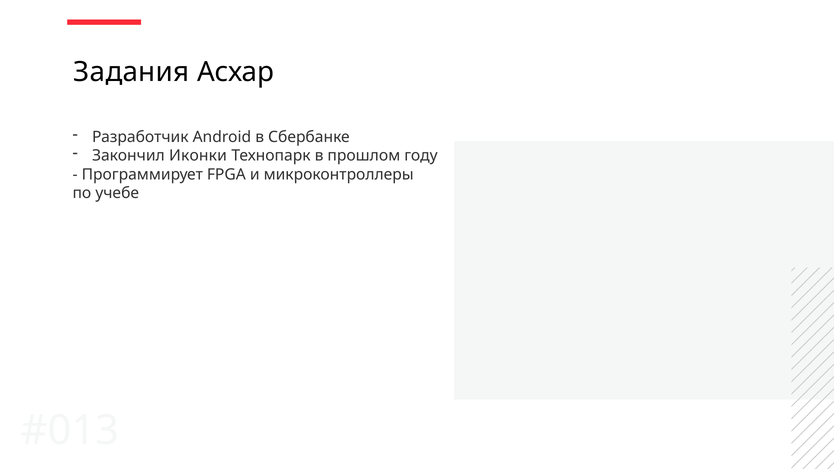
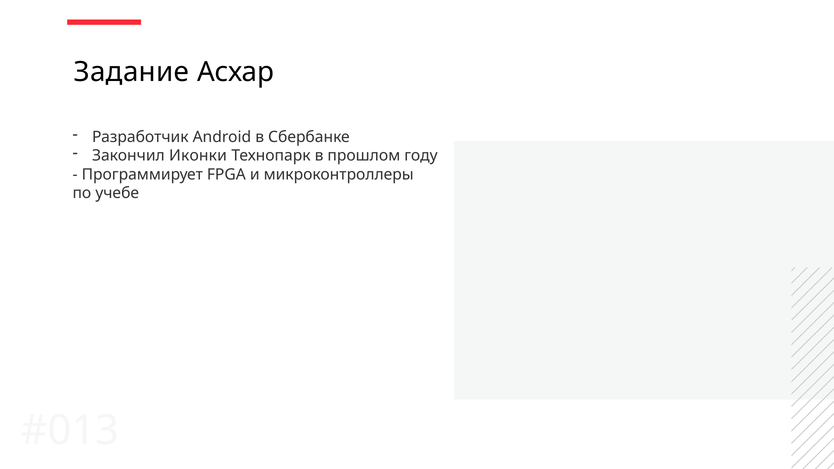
Задания: Задания -> Задание
